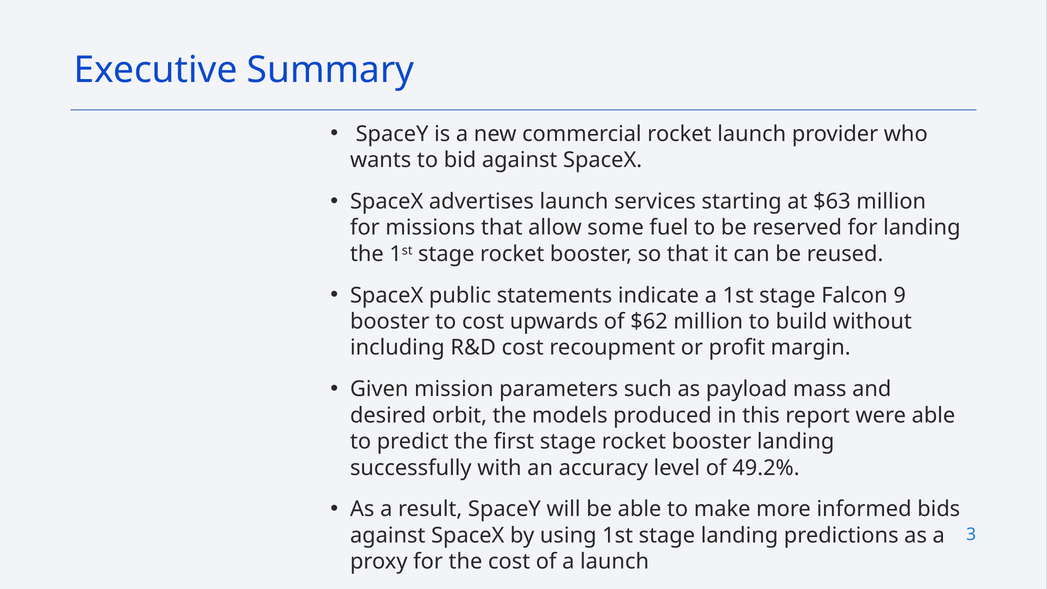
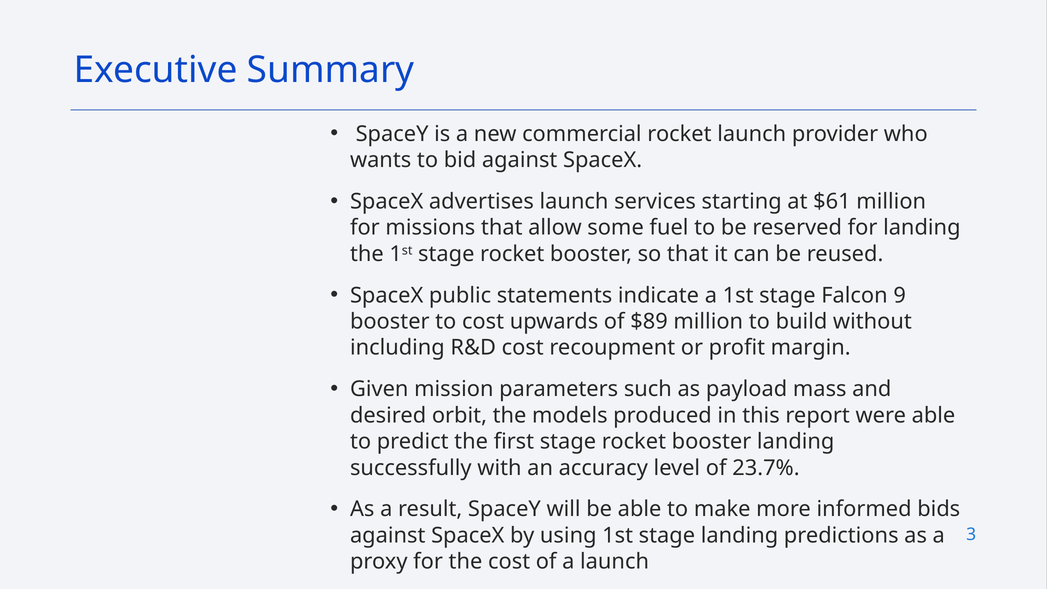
$63: $63 -> $61
$62: $62 -> $89
49.2%: 49.2% -> 23.7%
